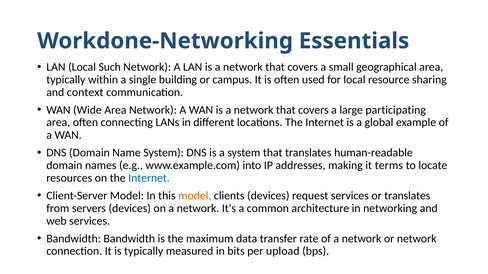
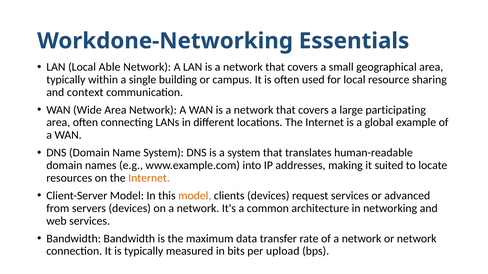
Such: Such -> Able
terms: terms -> suited
Internet at (149, 178) colour: blue -> orange
or translates: translates -> advanced
